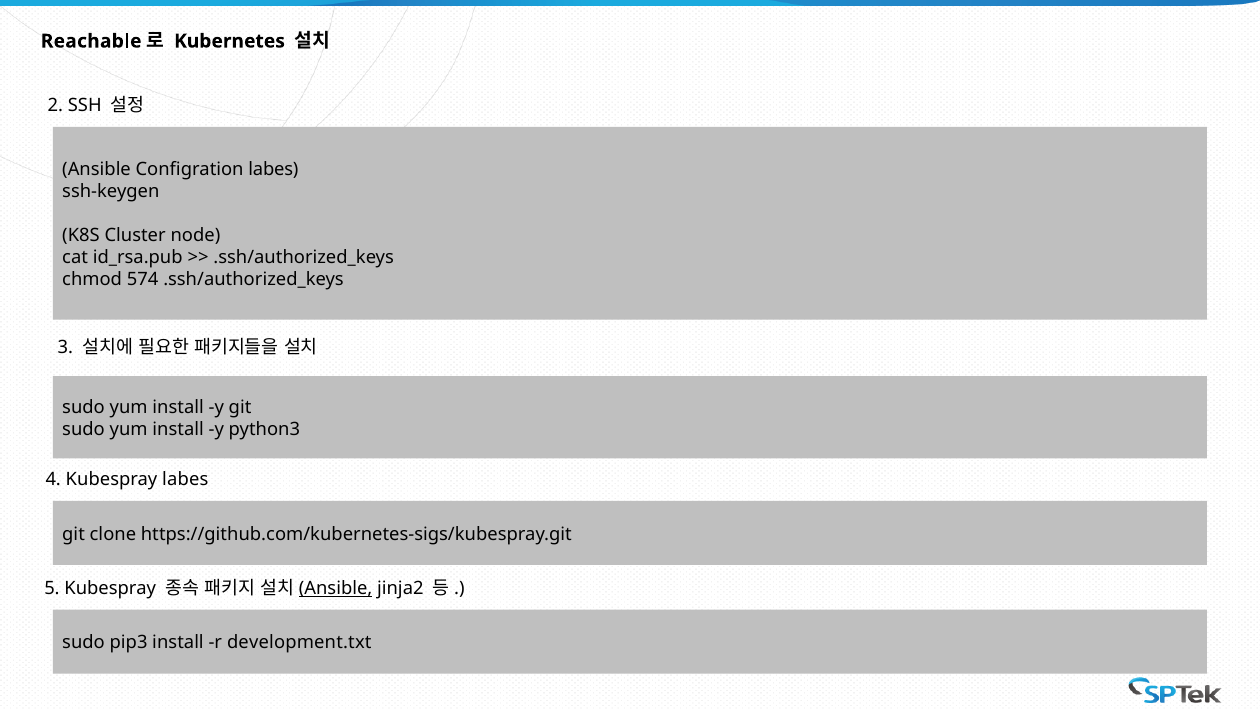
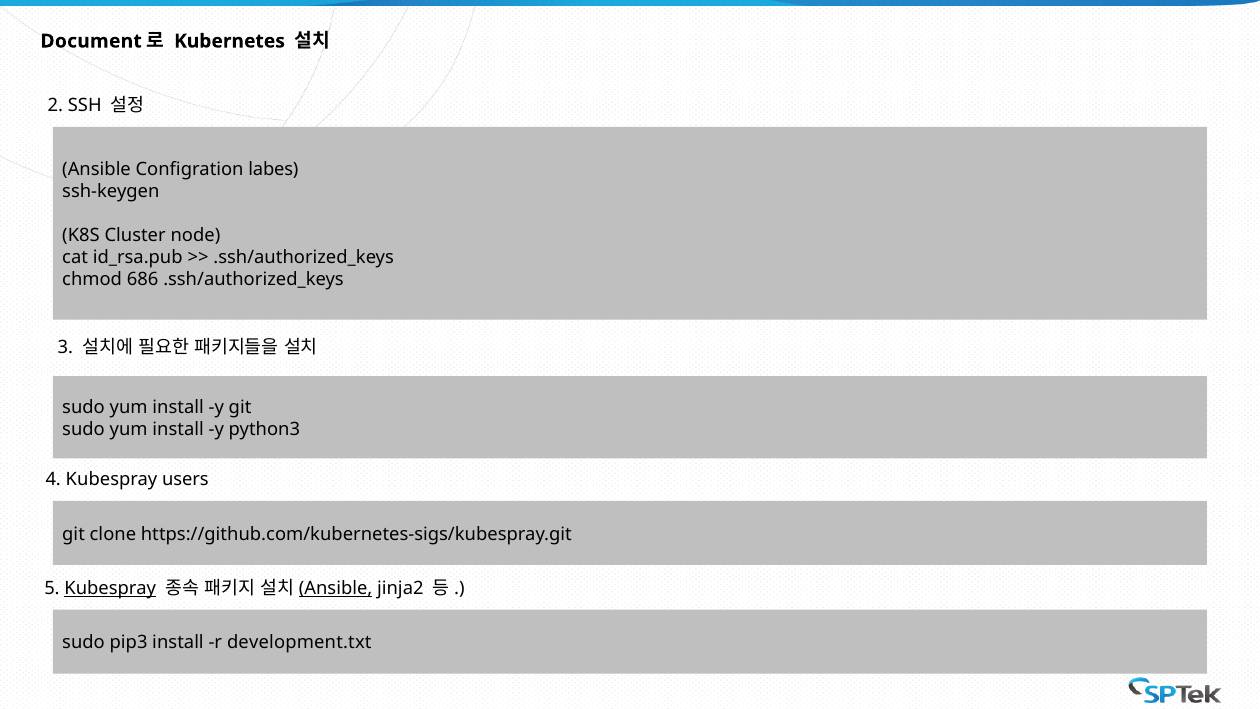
Reachable: Reachable -> Document
574: 574 -> 686
Kubespray labes: labes -> users
Kubespray at (110, 588) underline: none -> present
